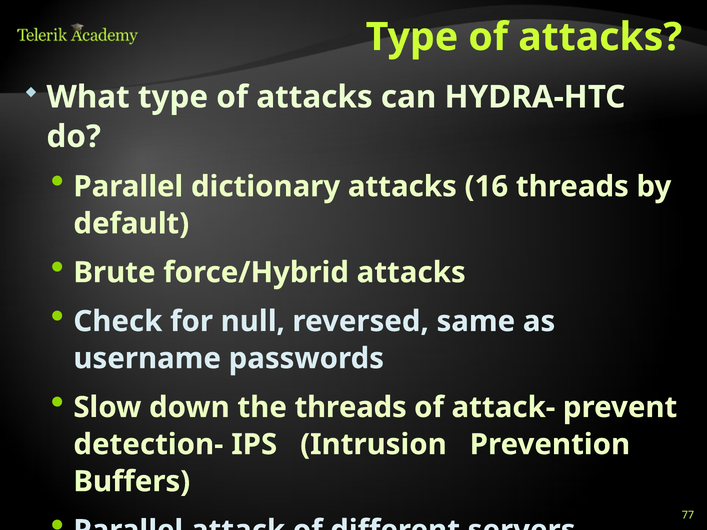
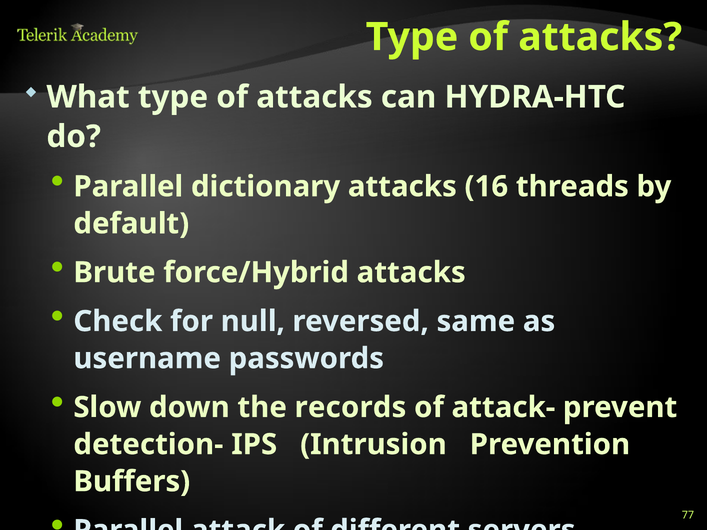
the threads: threads -> records
